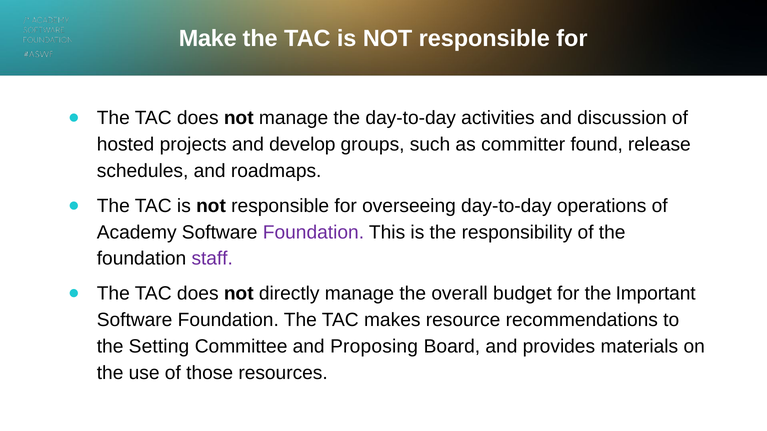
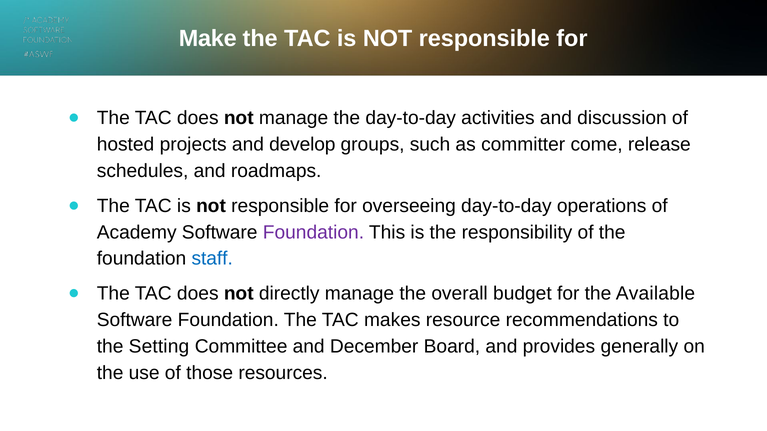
found: found -> come
staff colour: purple -> blue
Important: Important -> Available
Proposing: Proposing -> December
materials: materials -> generally
